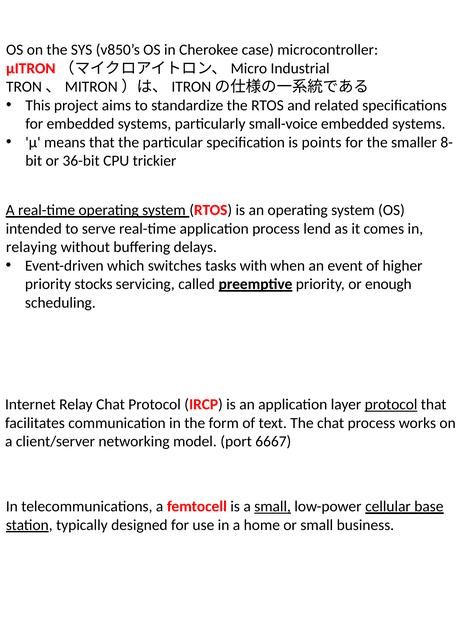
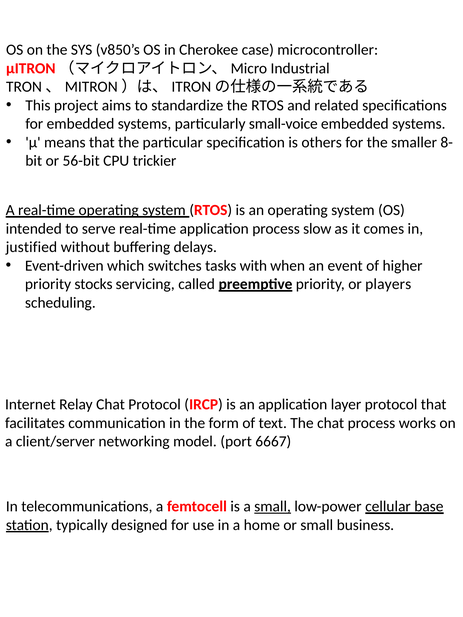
points: points -> others
36-bit: 36-bit -> 56-bit
lend: lend -> slow
relaying: relaying -> justified
enough: enough -> players
protocol at (391, 405) underline: present -> none
